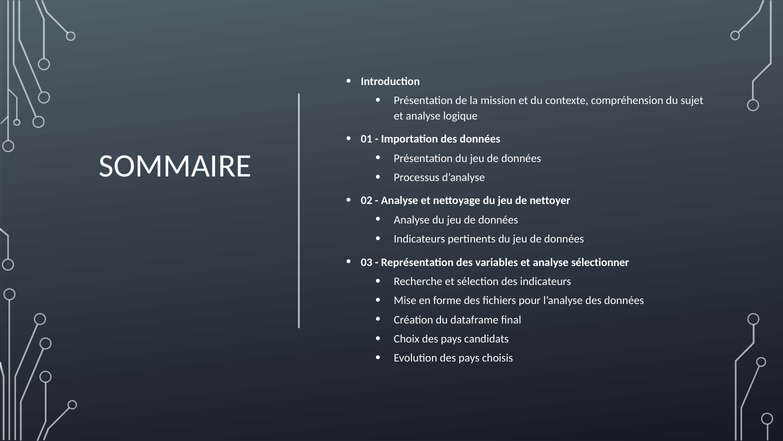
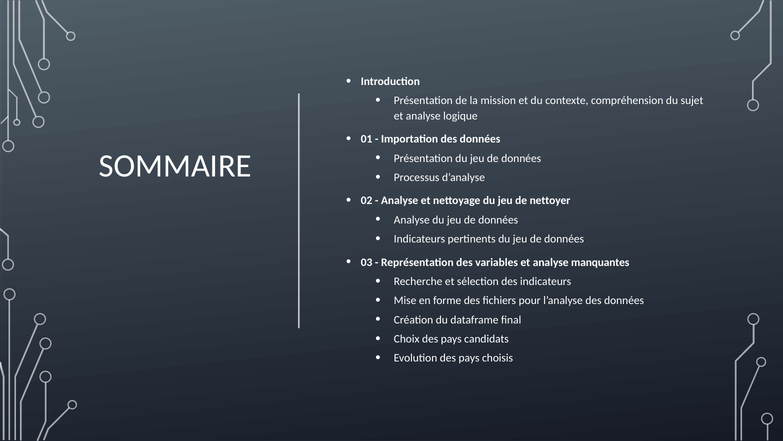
sélectionner: sélectionner -> manquantes
